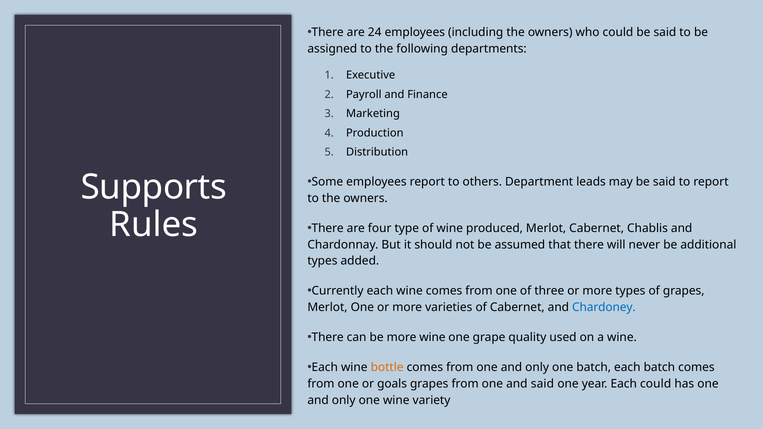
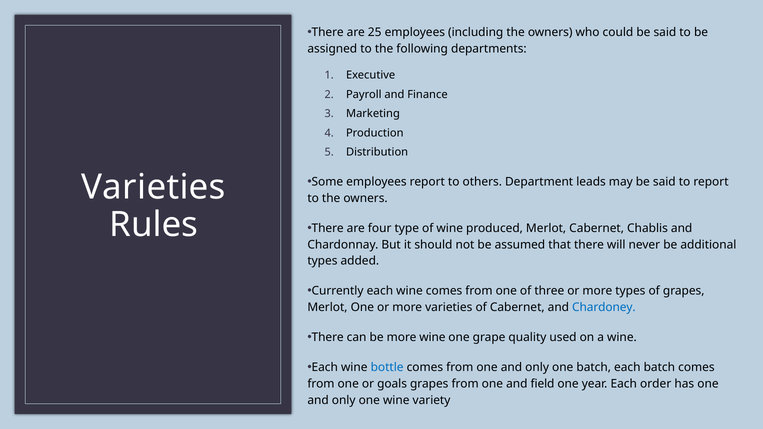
24: 24 -> 25
Supports at (154, 187): Supports -> Varieties
bottle colour: orange -> blue
and said: said -> field
Each could: could -> order
